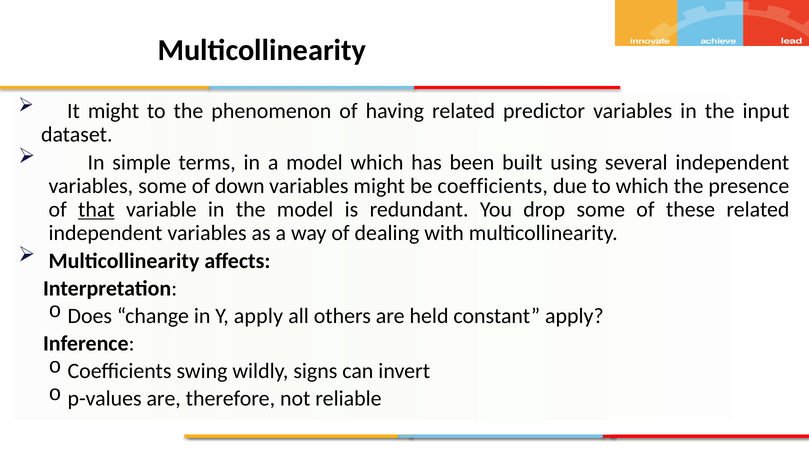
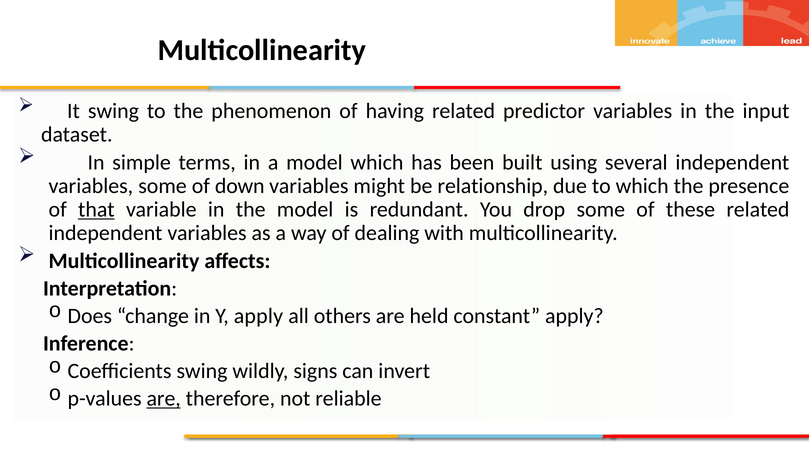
It might: might -> swing
be coefficients: coefficients -> relationship
are at (164, 399) underline: none -> present
